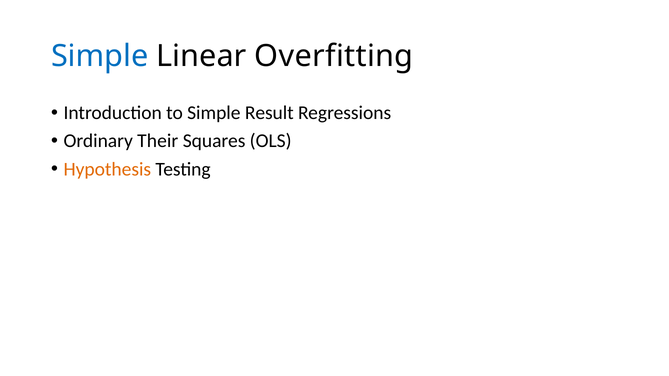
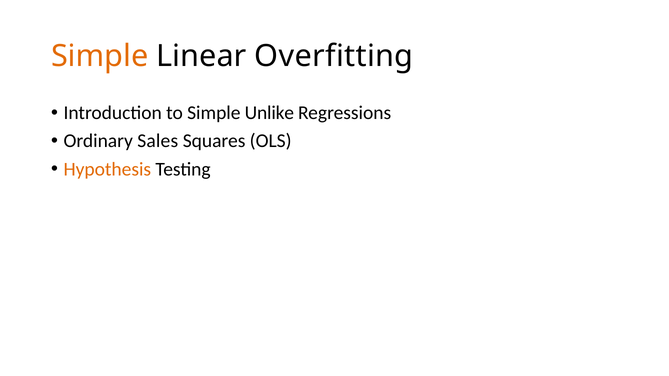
Simple at (100, 56) colour: blue -> orange
Result: Result -> Unlike
Their: Their -> Sales
